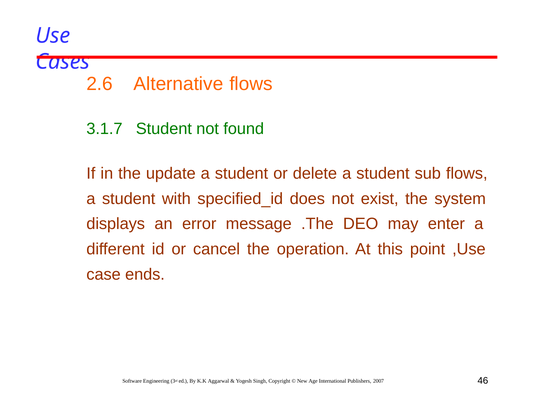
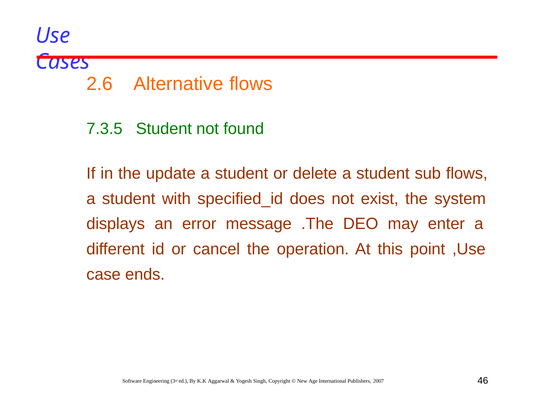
3.1.7: 3.1.7 -> 7.3.5
